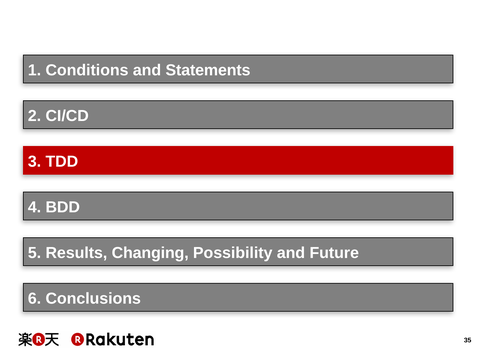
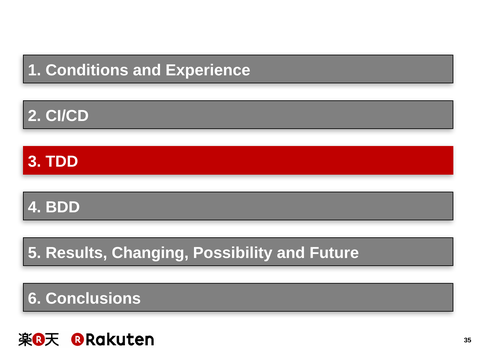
Statements: Statements -> Experience
